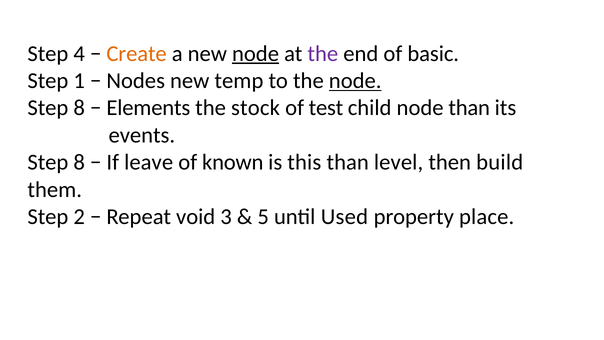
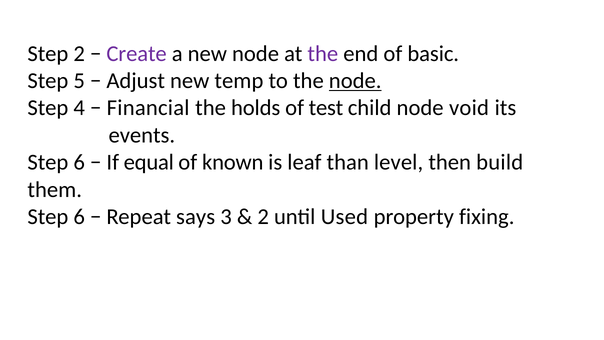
Step 4: 4 -> 2
Create colour: orange -> purple
node at (256, 53) underline: present -> none
1: 1 -> 5
Nodes: Nodes -> Adjust
8 at (79, 108): 8 -> 4
Elements: Elements -> Financial
stock: stock -> holds
node than: than -> void
8 at (79, 162): 8 -> 6
leave: leave -> equal
this: this -> leaf
2 at (79, 217): 2 -> 6
void: void -> says
5 at (263, 217): 5 -> 2
place: place -> fixing
